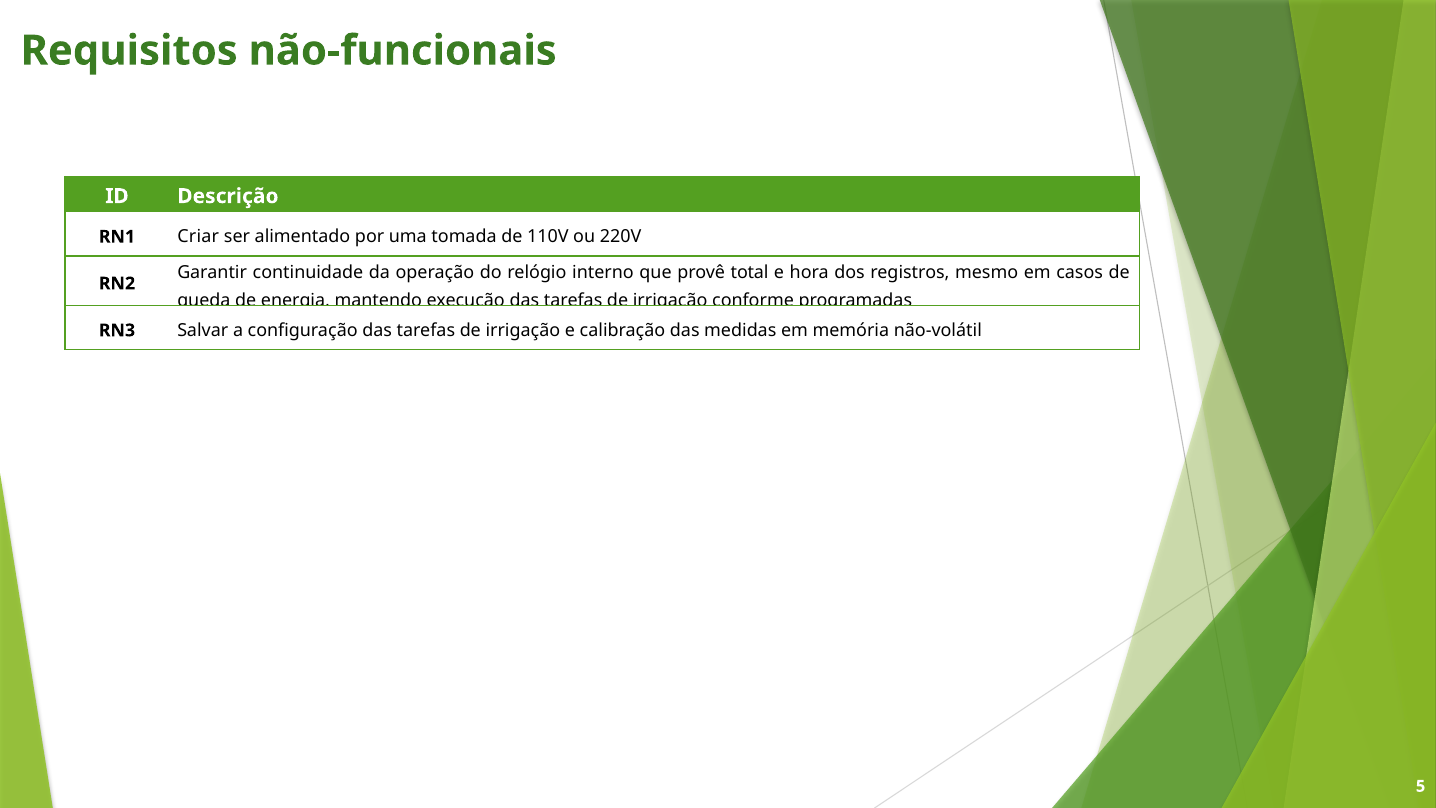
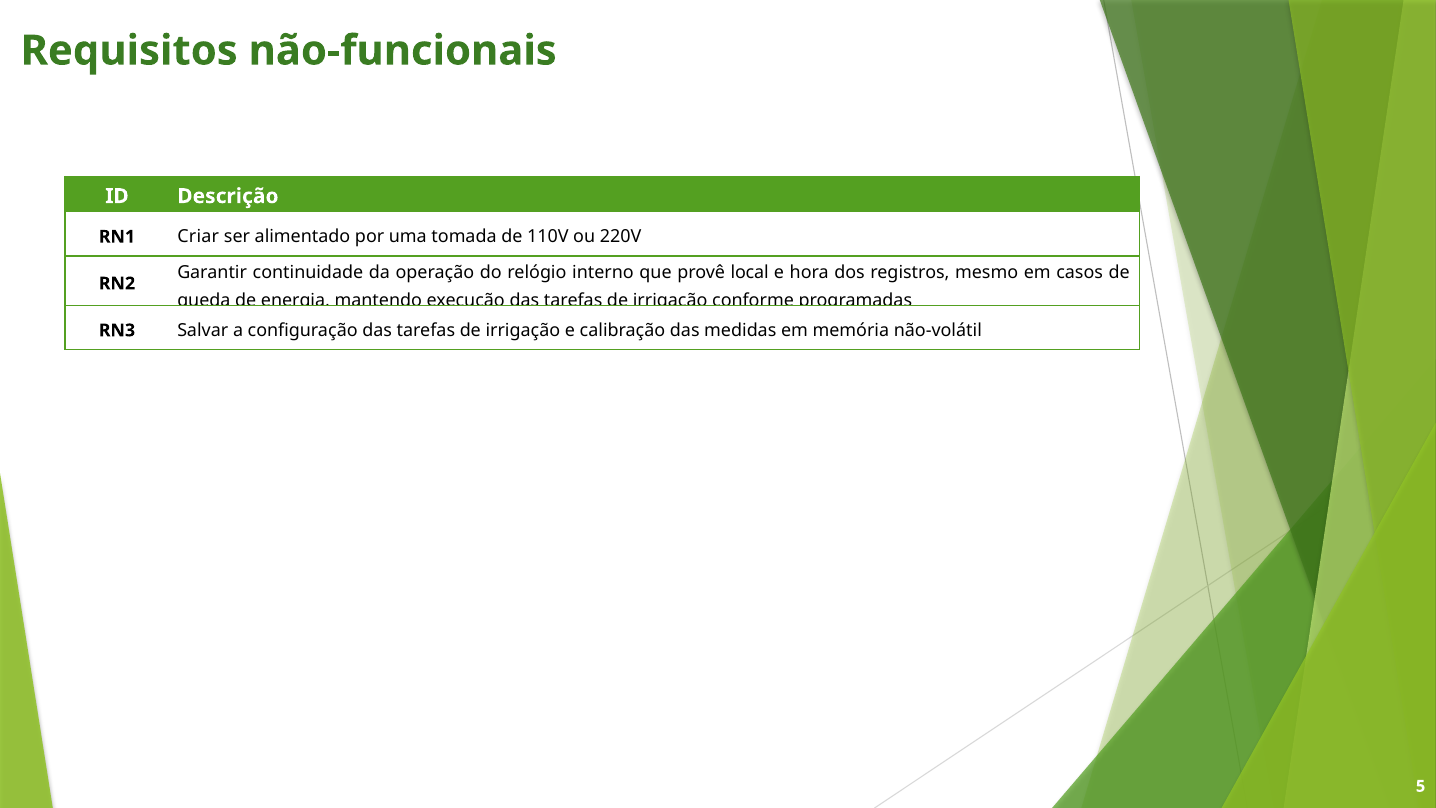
total: total -> local
